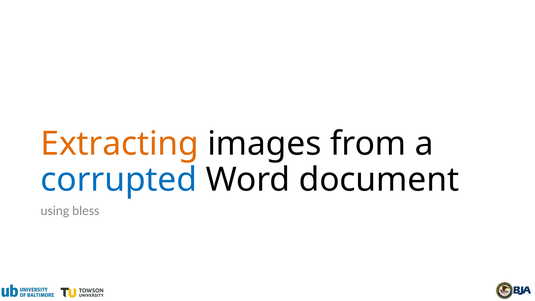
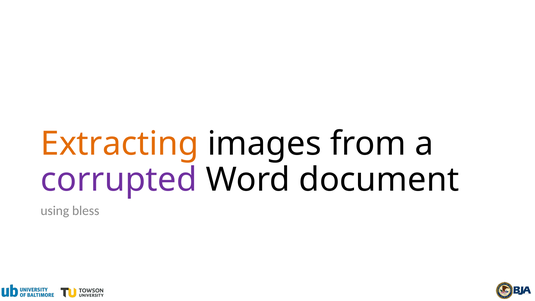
corrupted colour: blue -> purple
